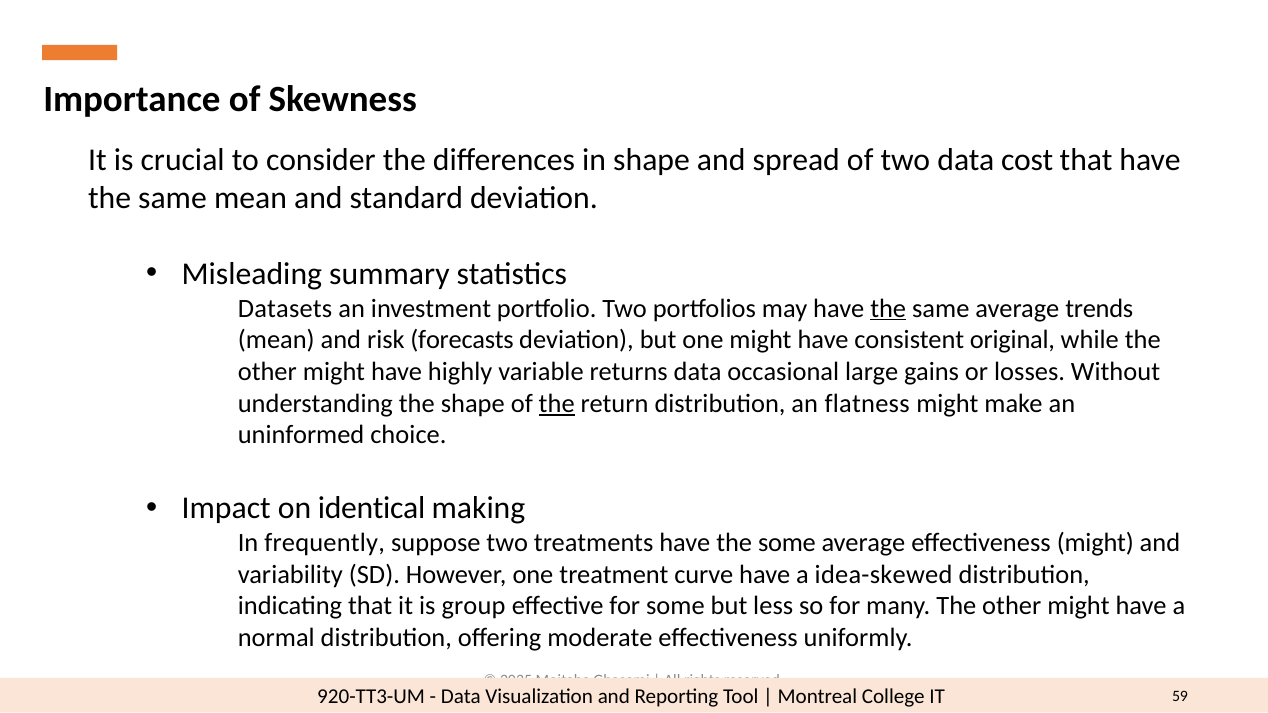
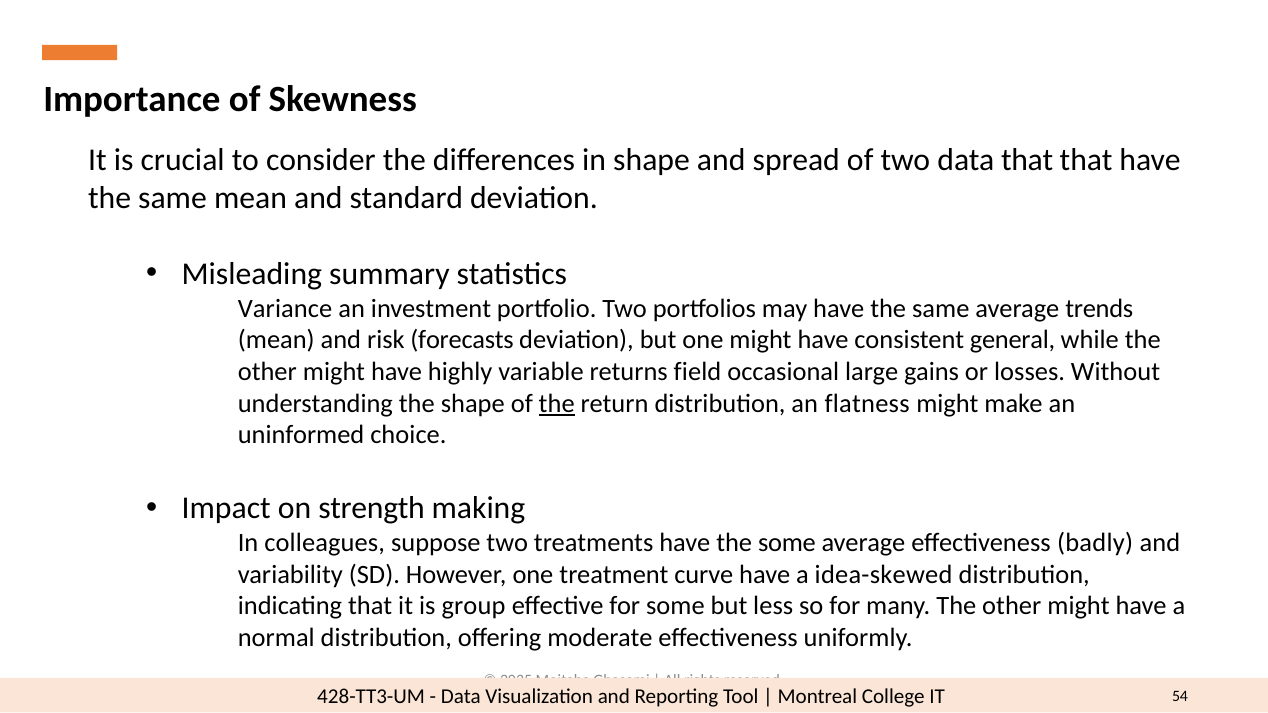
data cost: cost -> that
Datasets: Datasets -> Variance
the at (888, 308) underline: present -> none
original: original -> general
returns data: data -> field
identical: identical -> strength
frequently: frequently -> colleagues
effectiveness might: might -> badly
920-TT3-UM: 920-TT3-UM -> 428-TT3-UM
59: 59 -> 54
